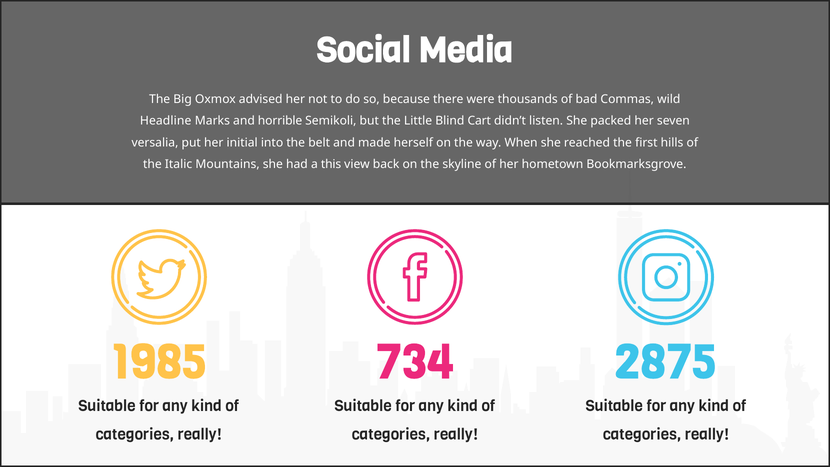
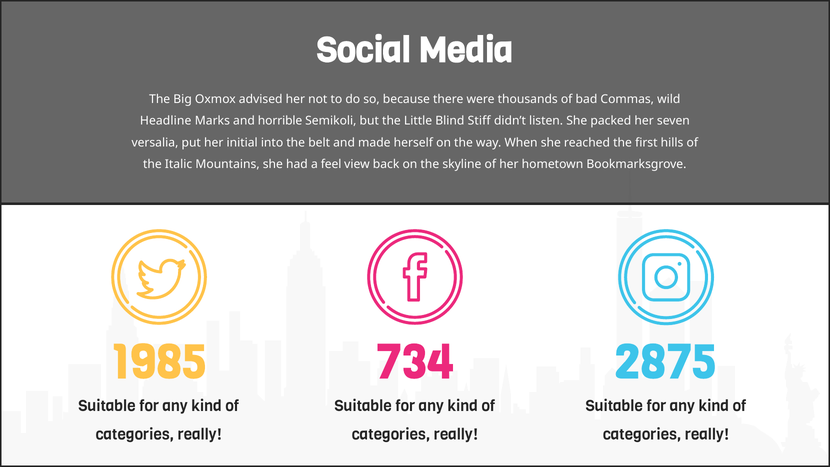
Cart: Cart -> Stiff
this: this -> feel
